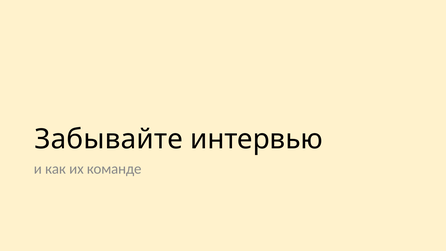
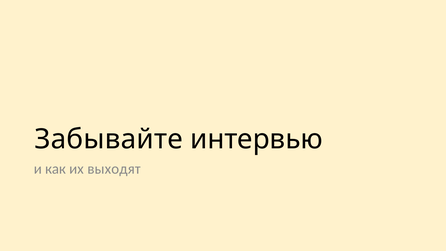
команде: команде -> выходят
